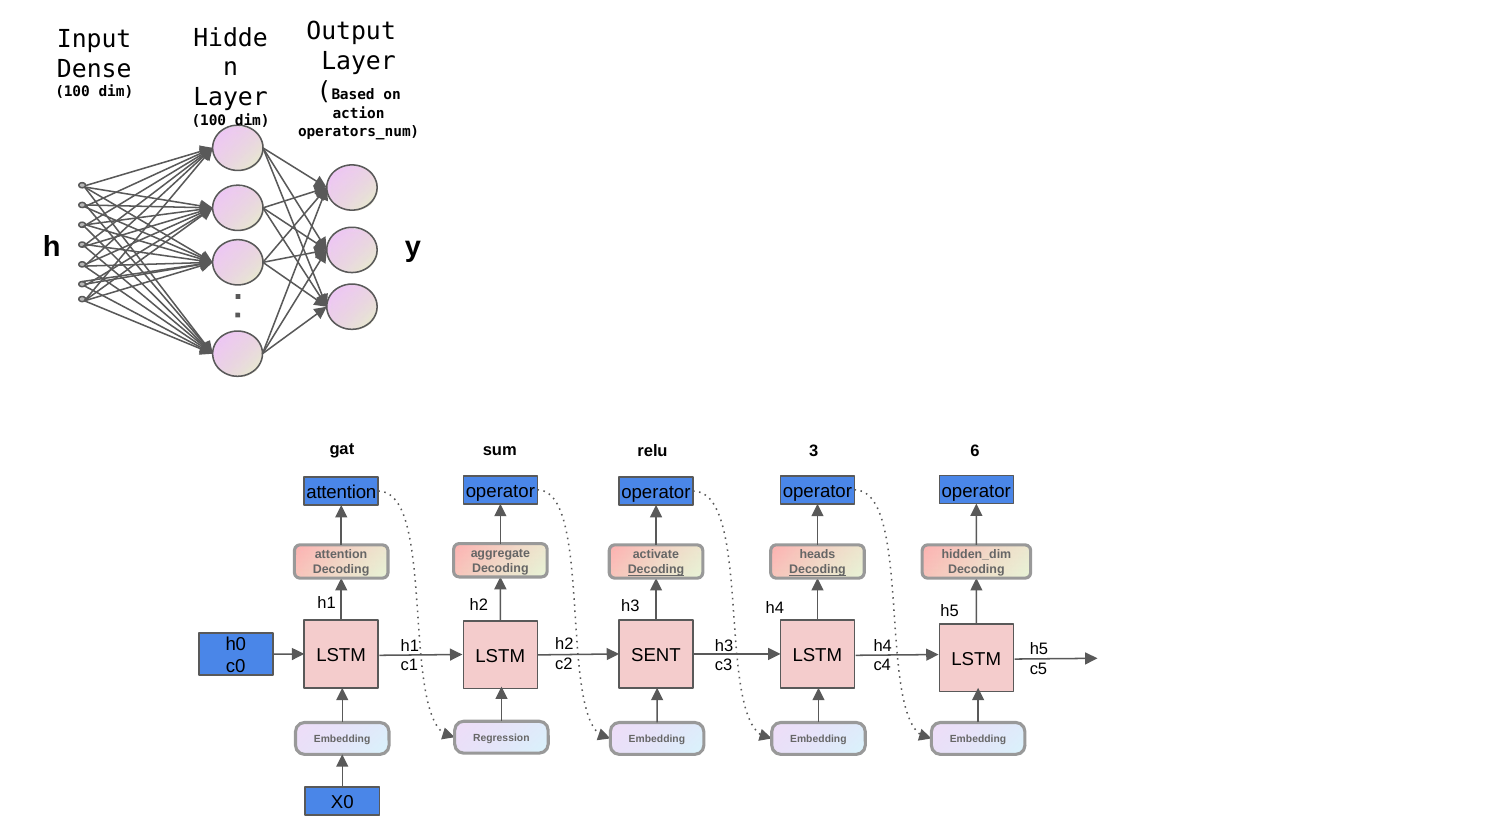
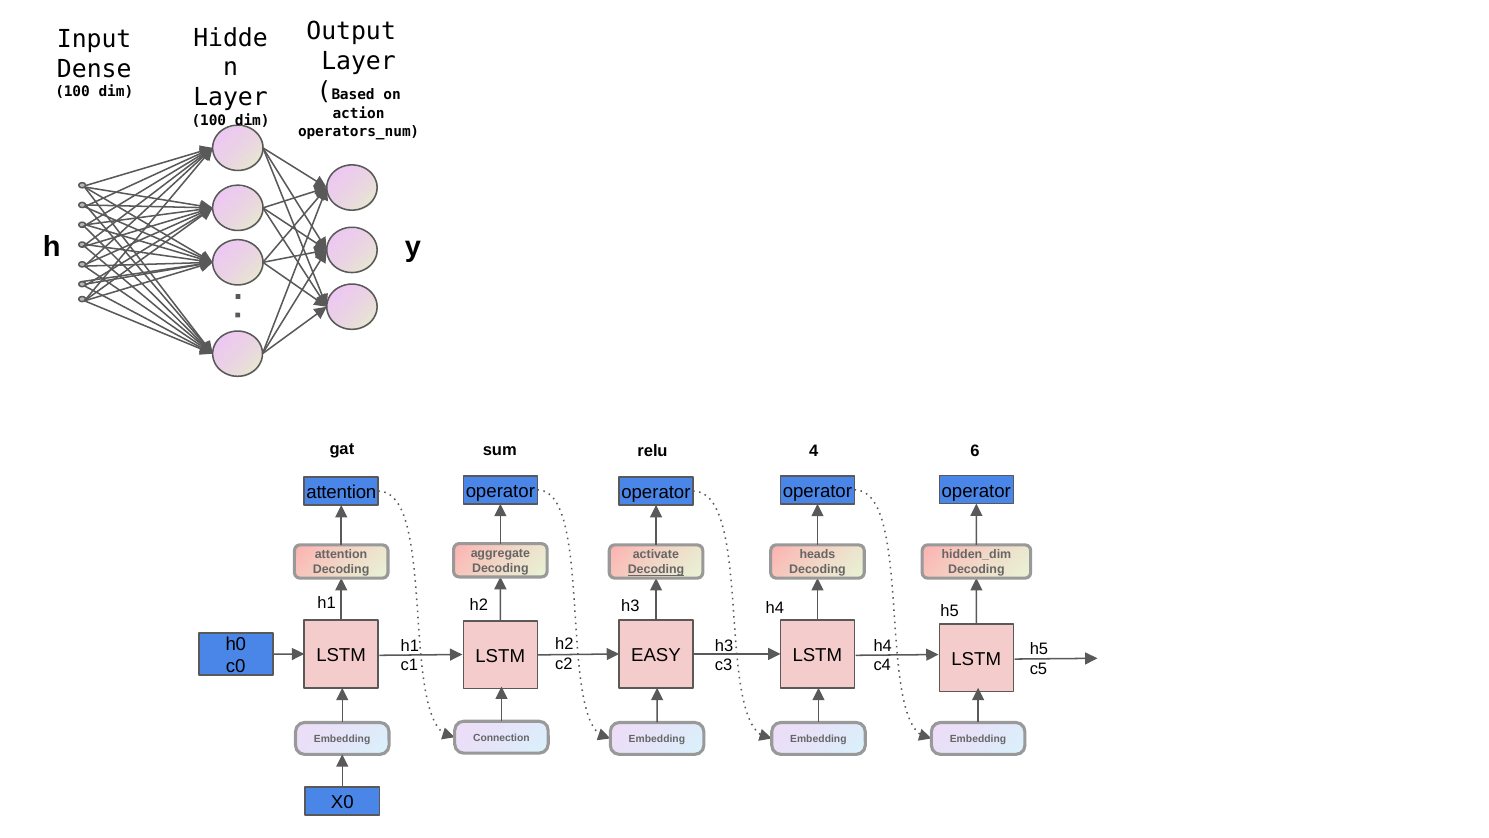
3: 3 -> 4
Decoding at (817, 570) underline: present -> none
SENT: SENT -> EASY
Regression: Regression -> Connection
